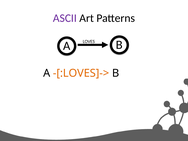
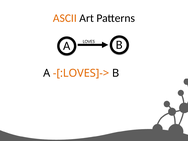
ASCII colour: purple -> orange
